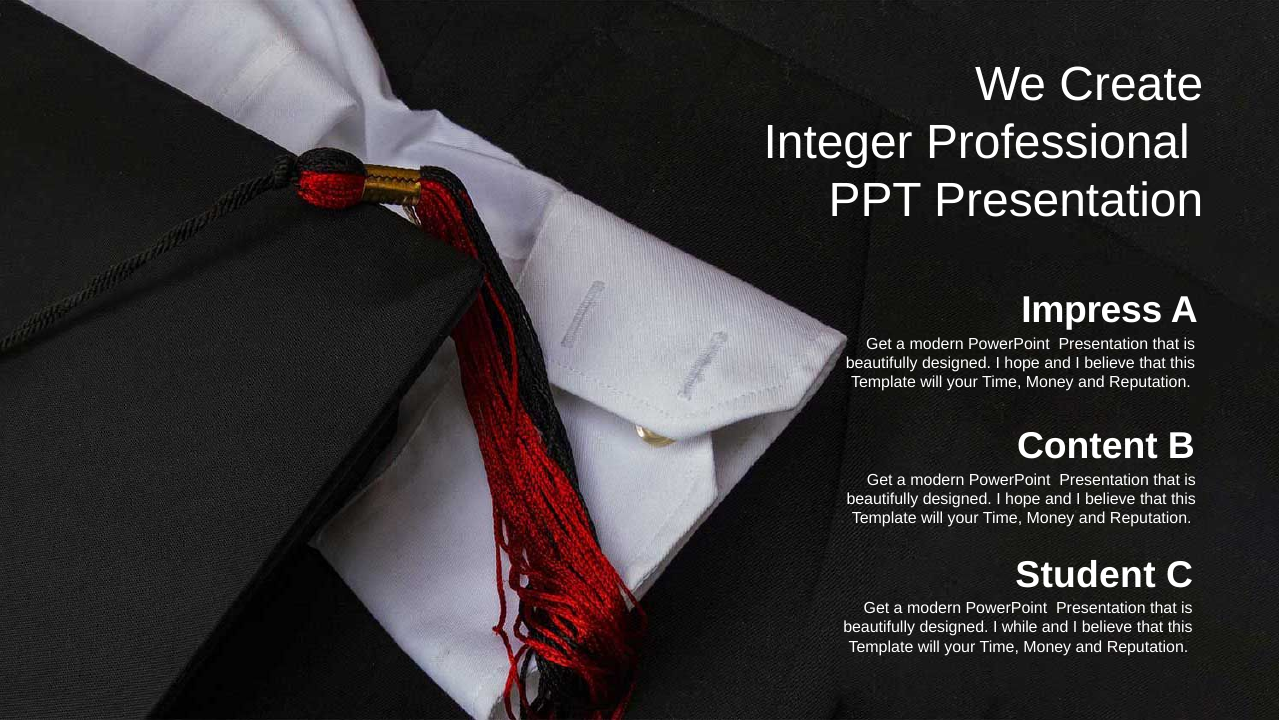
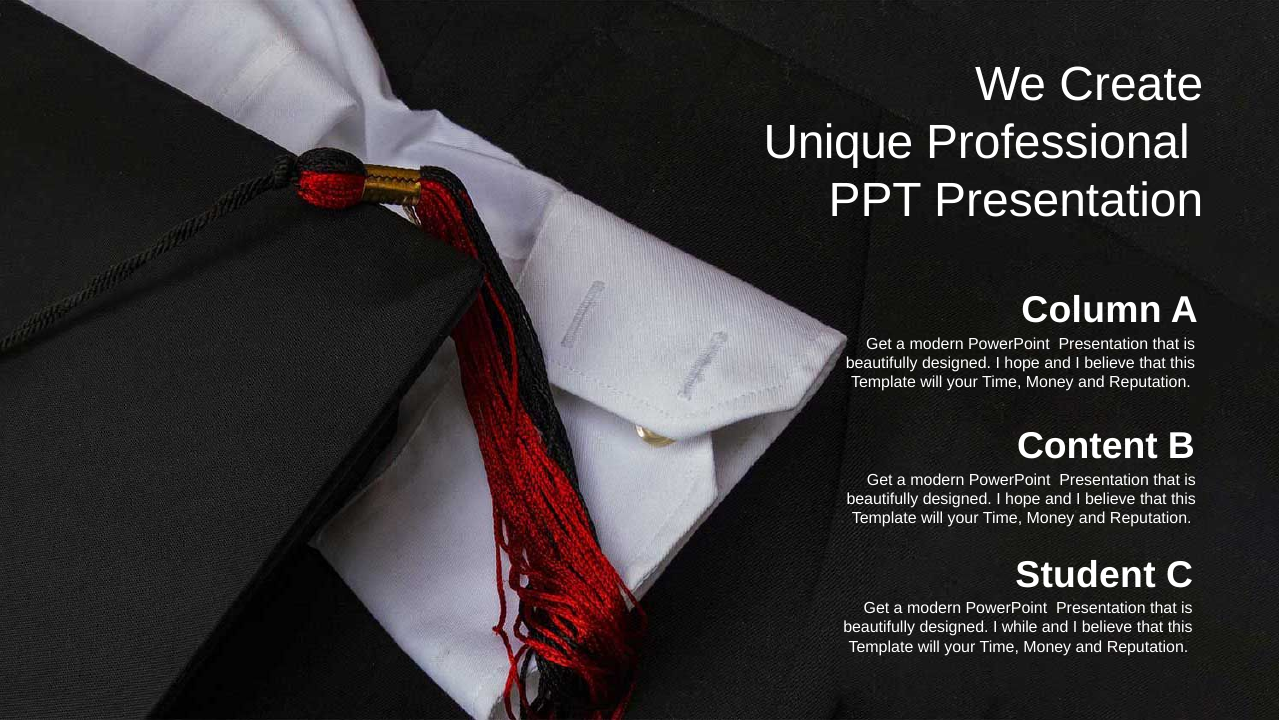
Integer: Integer -> Unique
Impress: Impress -> Column
